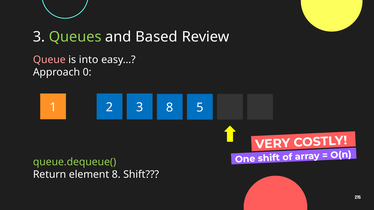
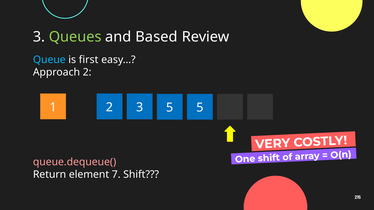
Queue colour: pink -> light blue
into: into -> first
Approach 0: 0 -> 2
1 8: 8 -> 5
queue.dequeue( colour: light green -> pink
element 8: 8 -> 7
